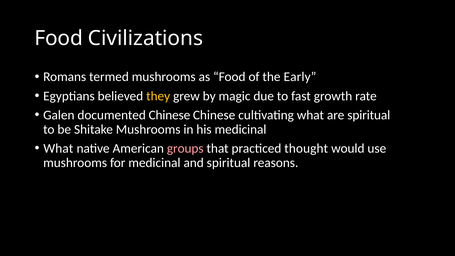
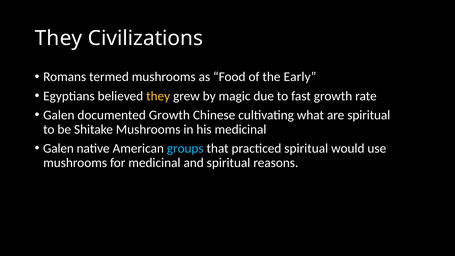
Food at (59, 38): Food -> They
documented Chinese: Chinese -> Growth
What at (58, 148): What -> Galen
groups colour: pink -> light blue
practiced thought: thought -> spiritual
